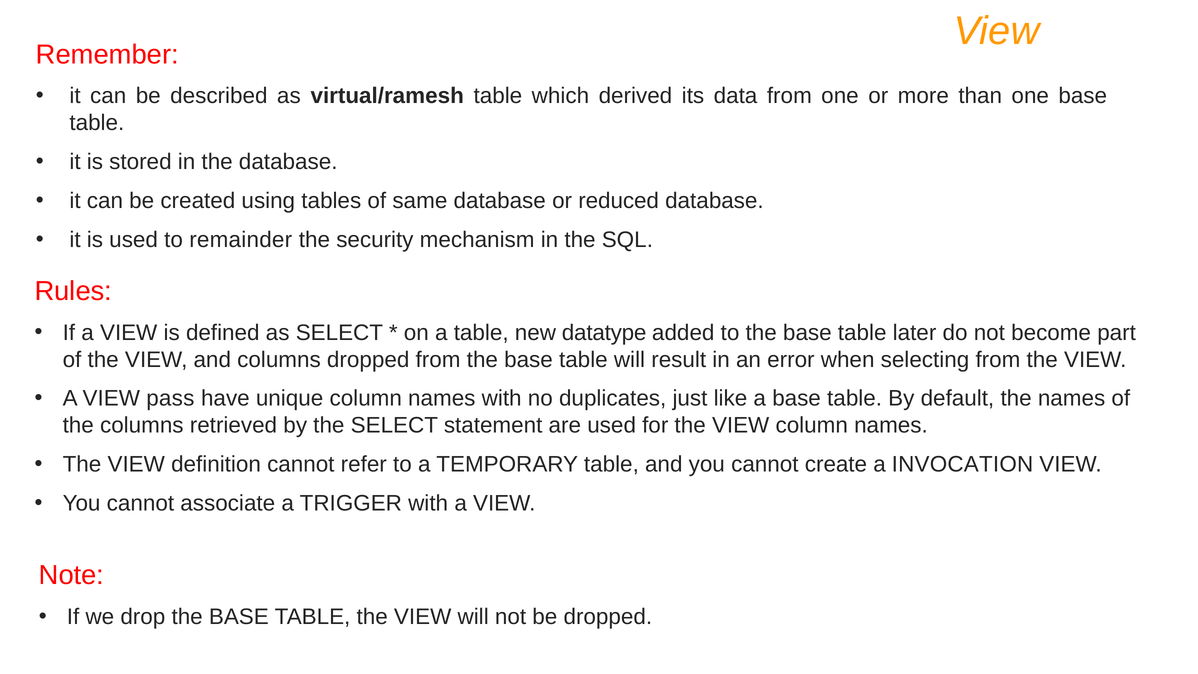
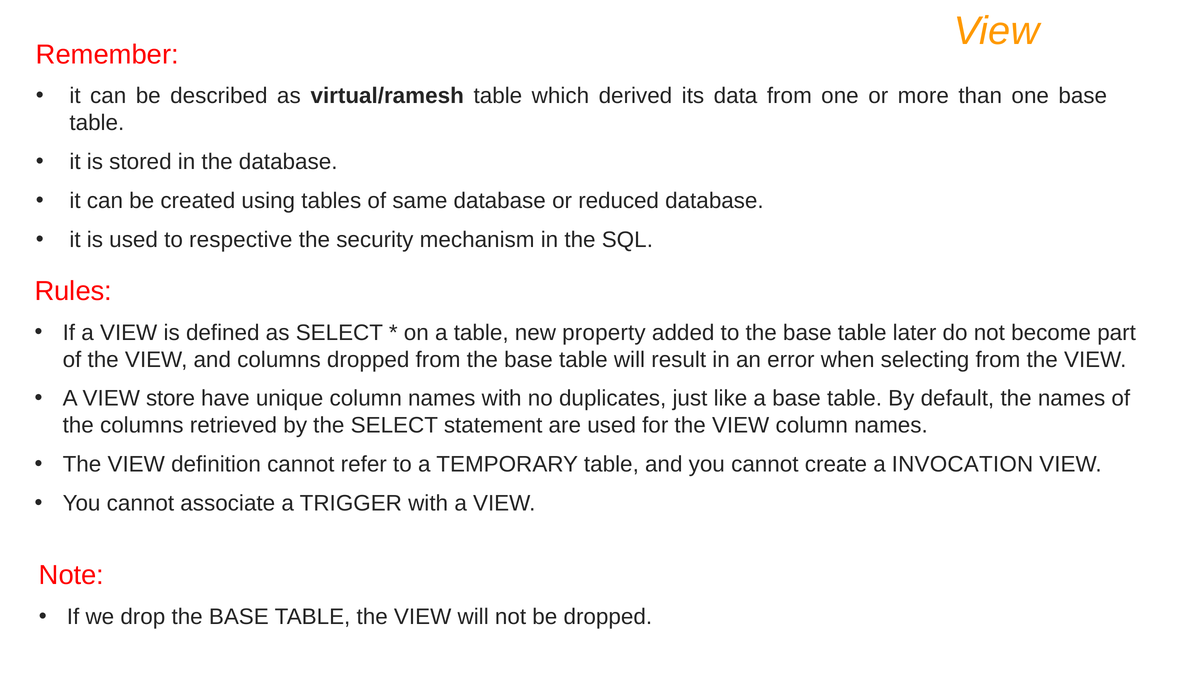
remainder: remainder -> respective
datatype: datatype -> property
pass: pass -> store
